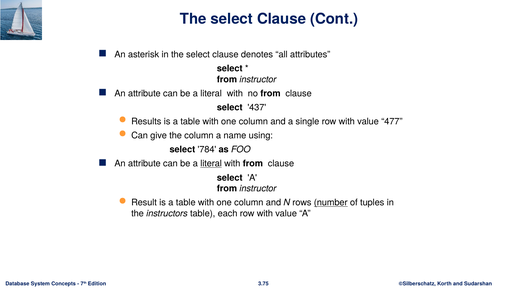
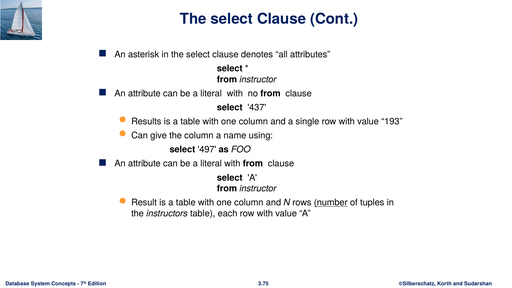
477: 477 -> 193
784: 784 -> 497
literal at (211, 164) underline: present -> none
